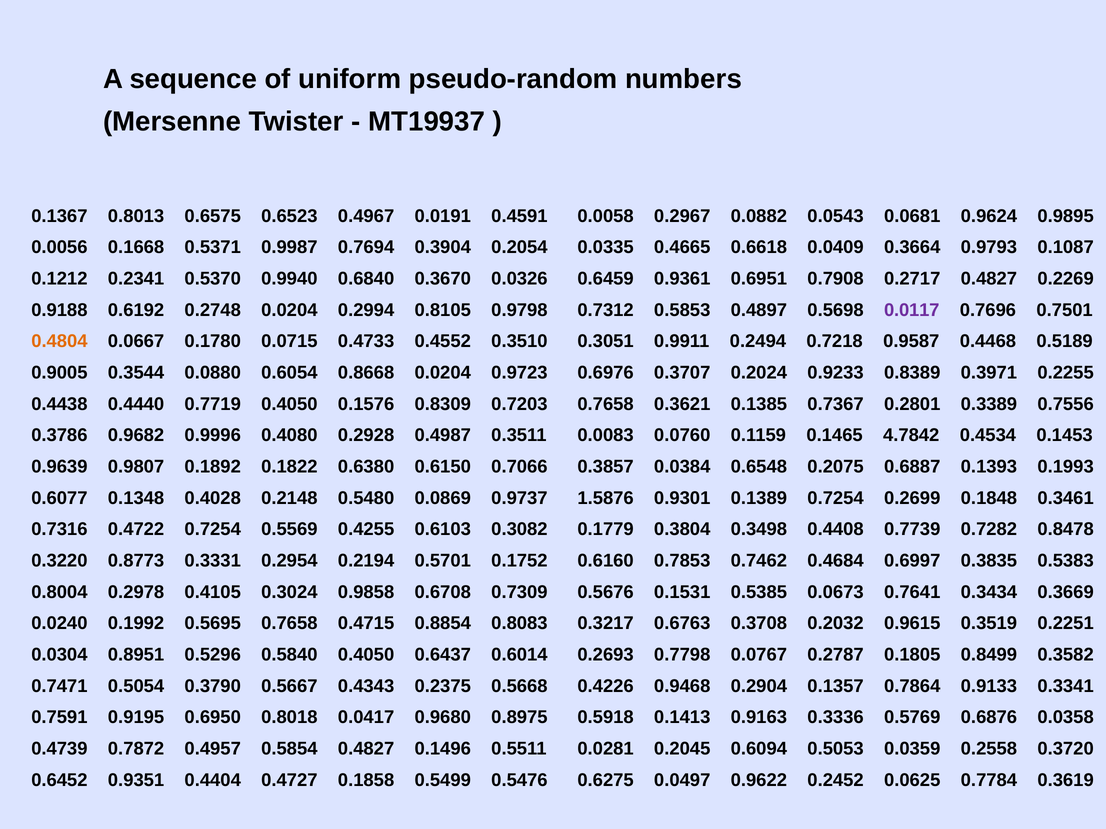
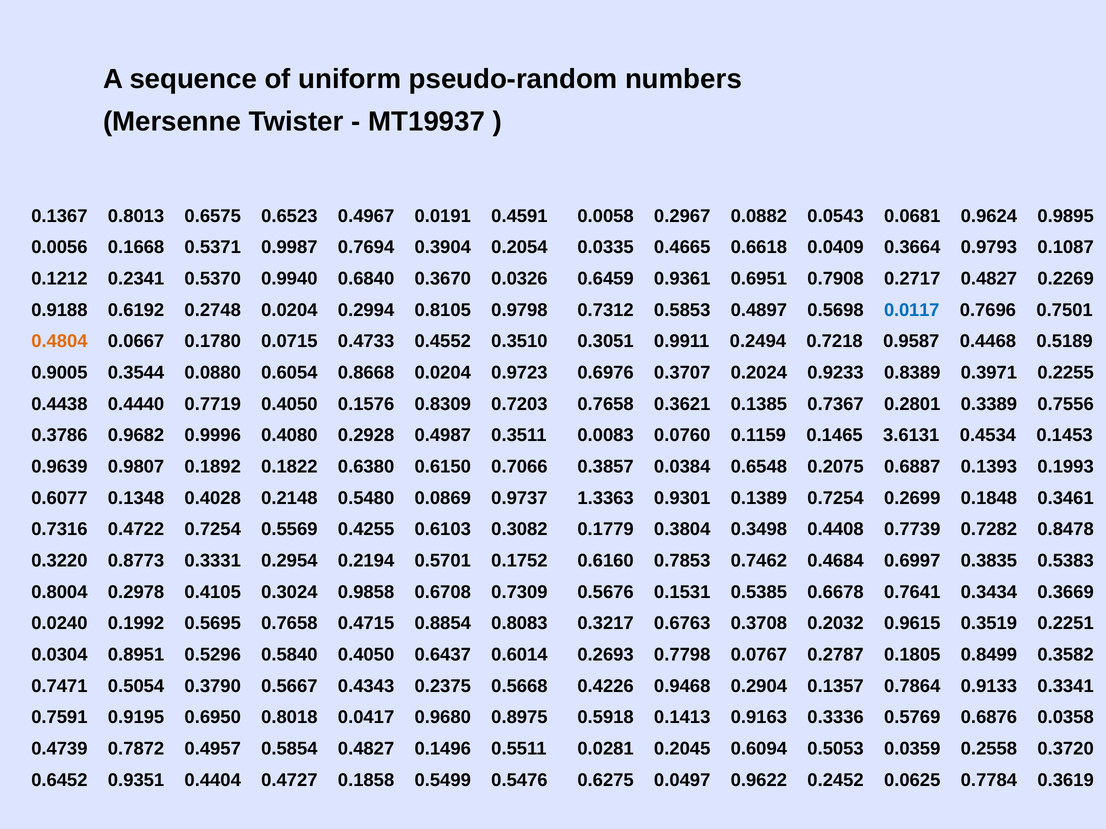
0.0117 colour: purple -> blue
4.7842: 4.7842 -> 3.6131
1.5876: 1.5876 -> 1.3363
0.0673: 0.0673 -> 0.6678
